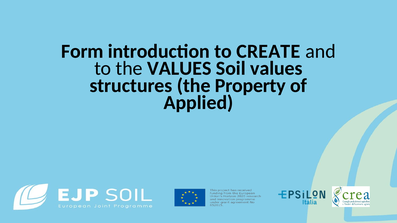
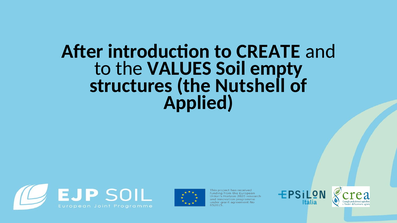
Form: Form -> After
Soil values: values -> empty
Property: Property -> Nutshell
